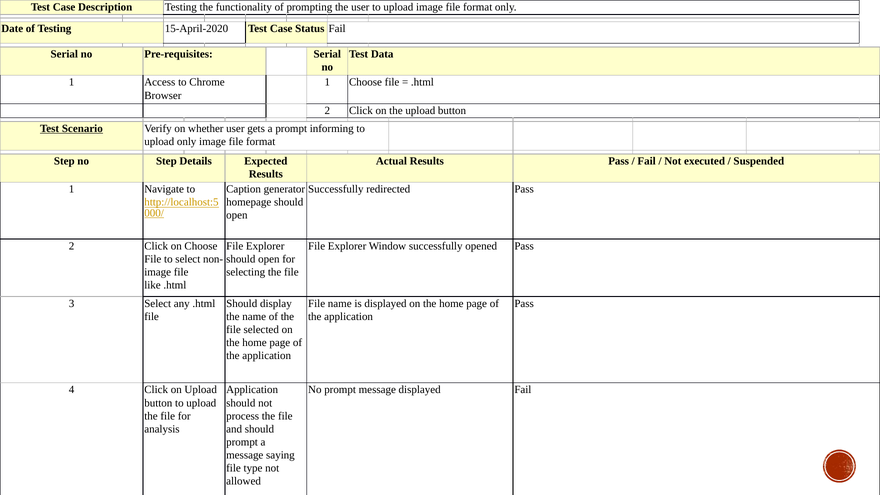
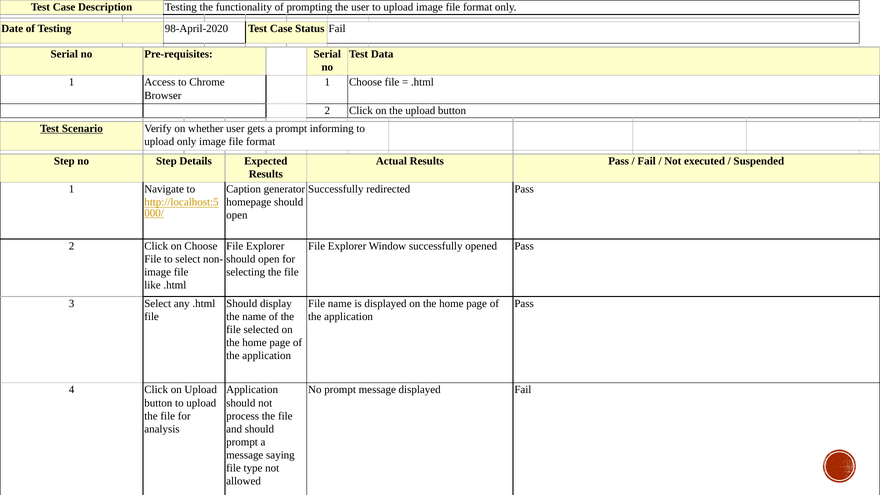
15-April-2020: 15-April-2020 -> 98-April-2020
